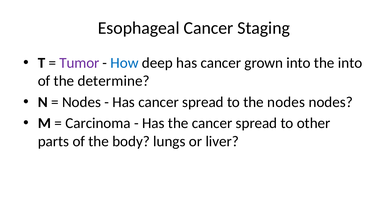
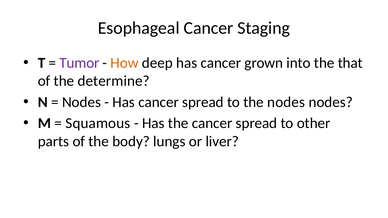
How colour: blue -> orange
the into: into -> that
Carcinoma: Carcinoma -> Squamous
